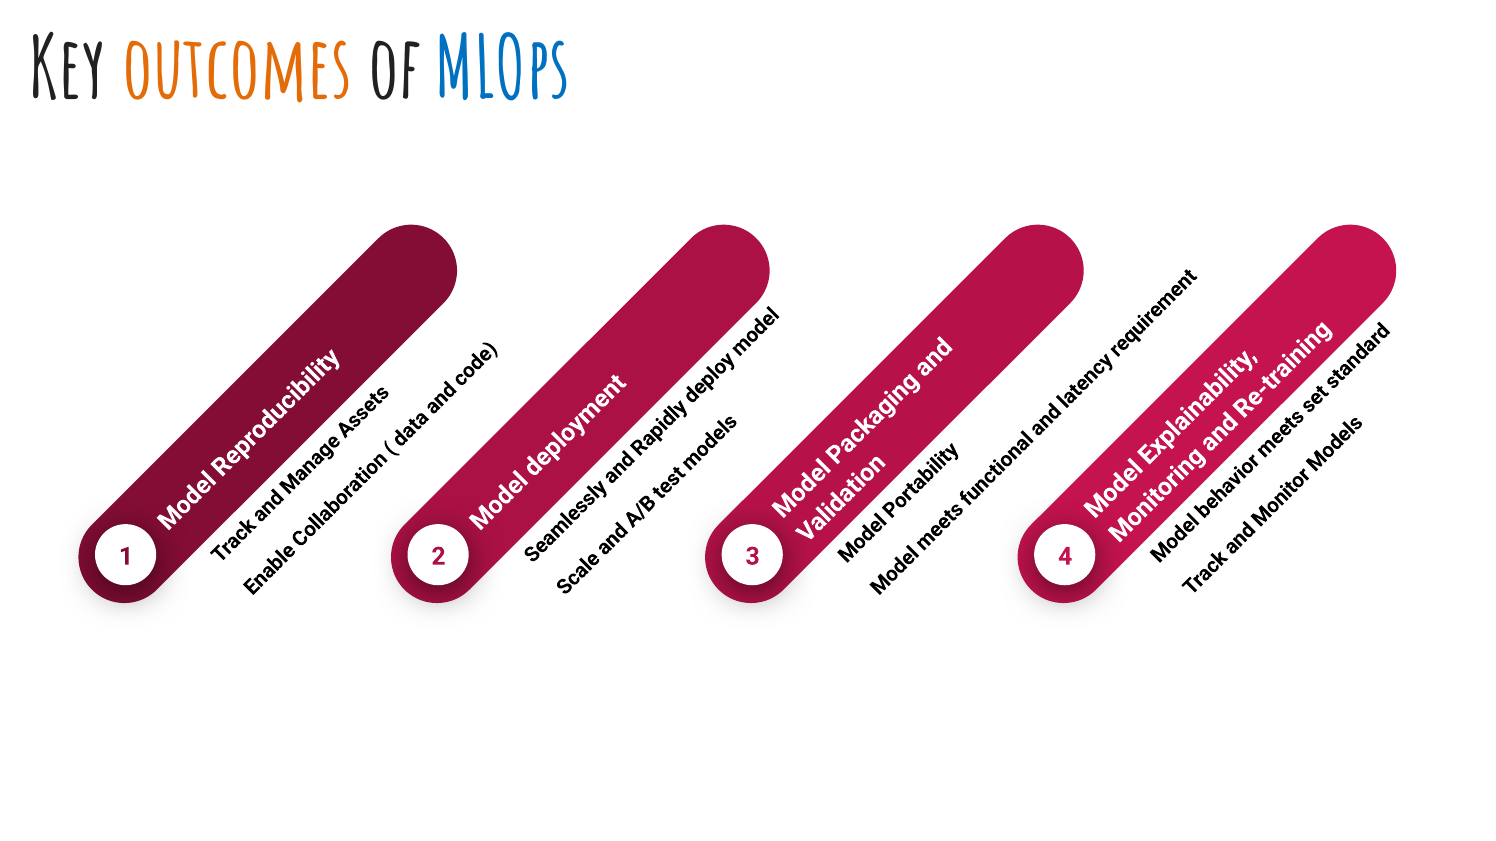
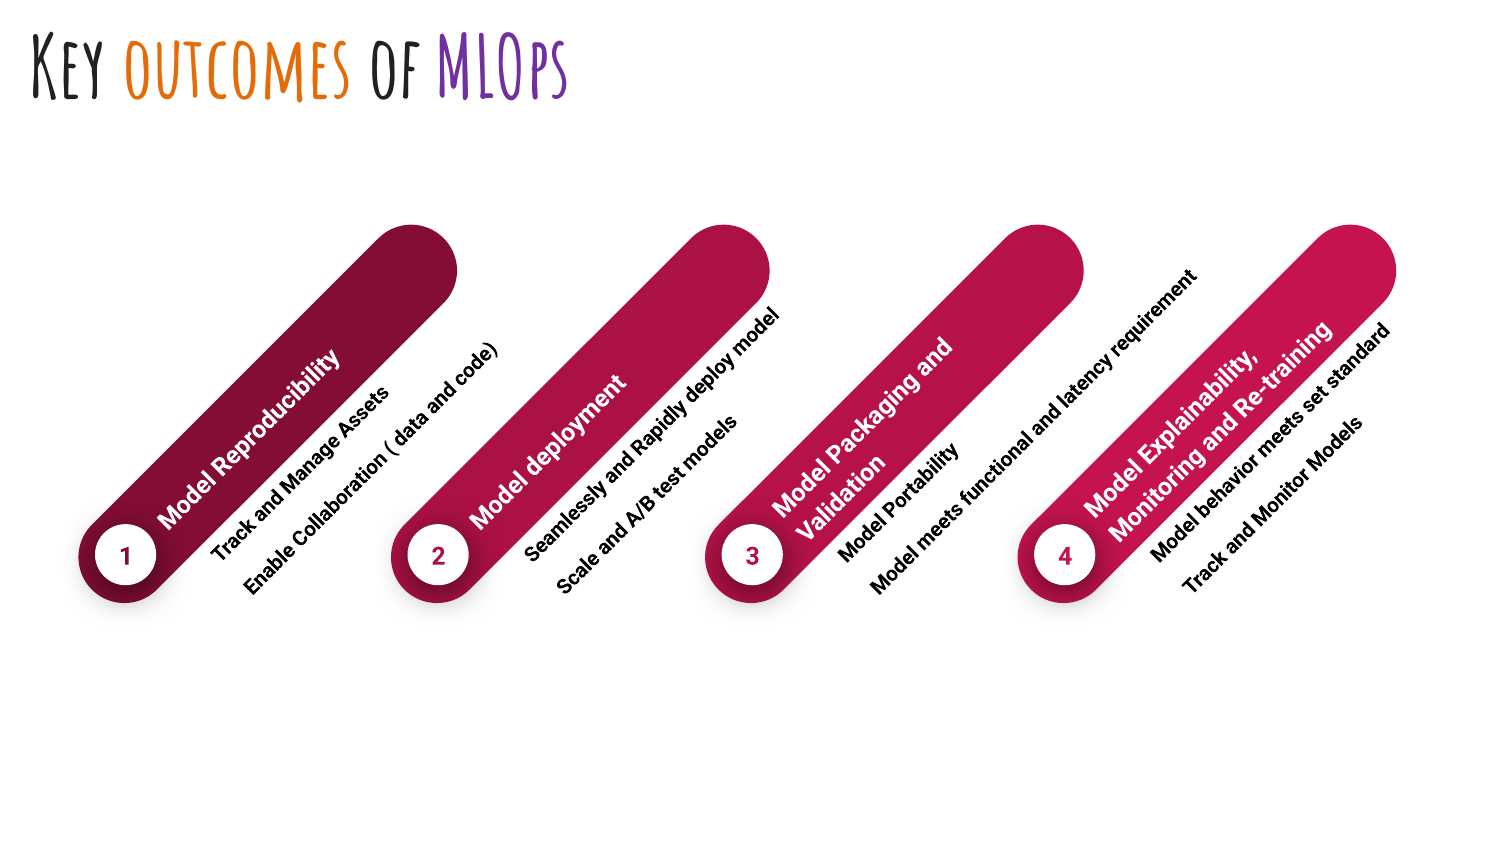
MLOps colour: blue -> purple
